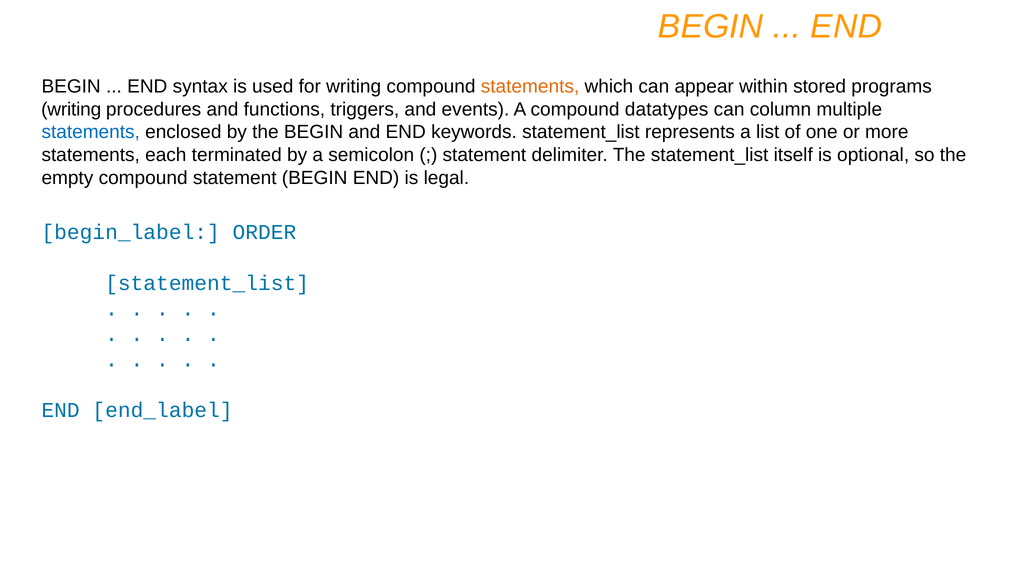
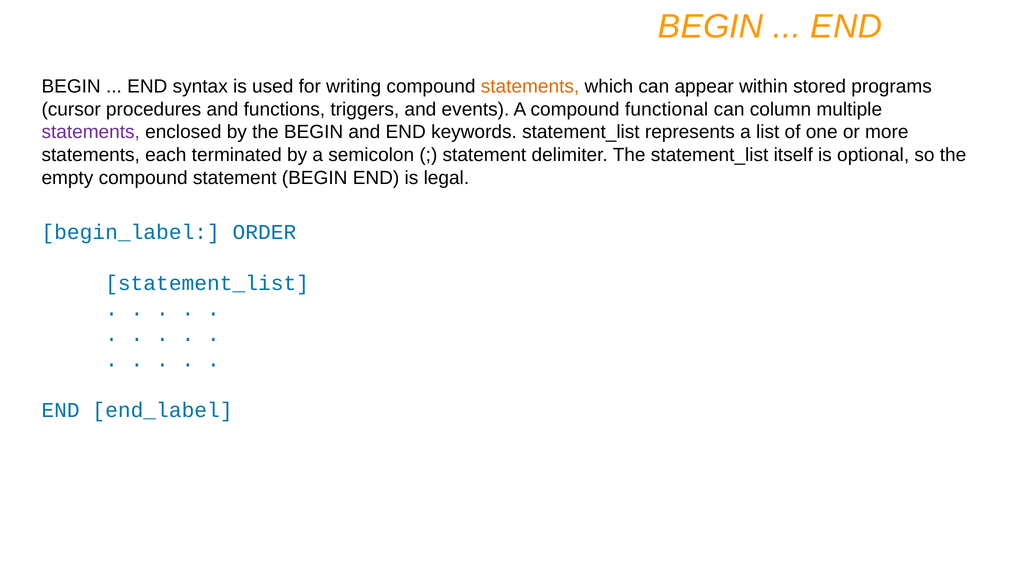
writing at (71, 109): writing -> cursor
datatypes: datatypes -> functional
statements at (91, 132) colour: blue -> purple
